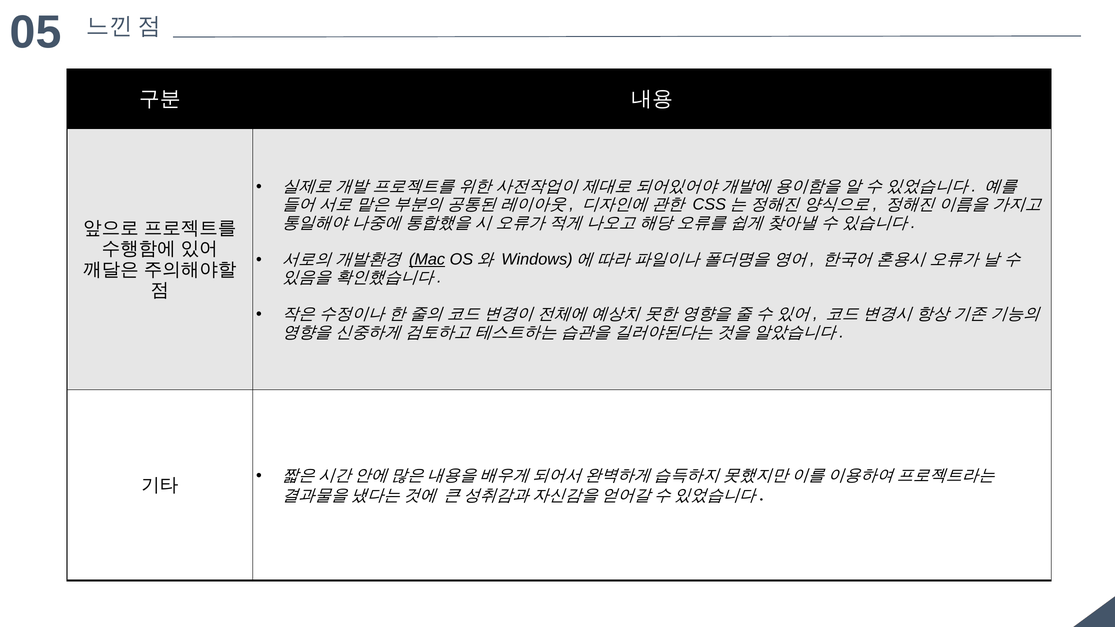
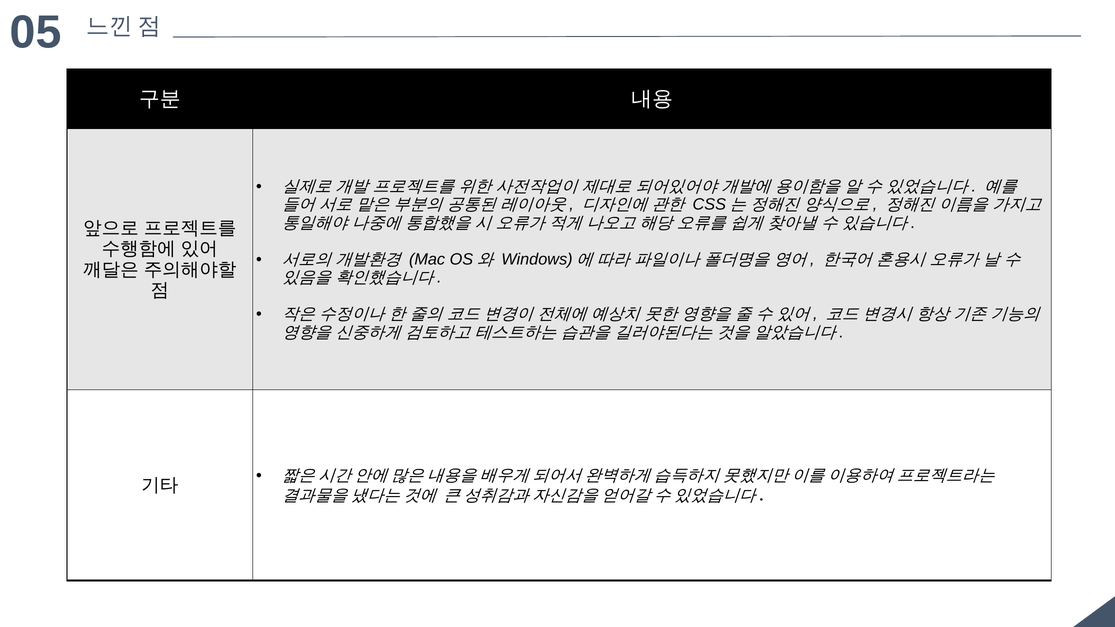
Mac underline: present -> none
